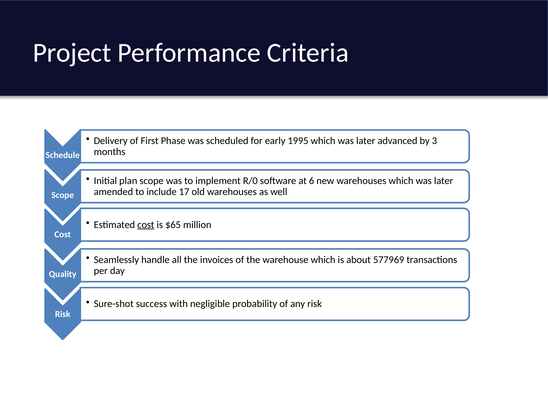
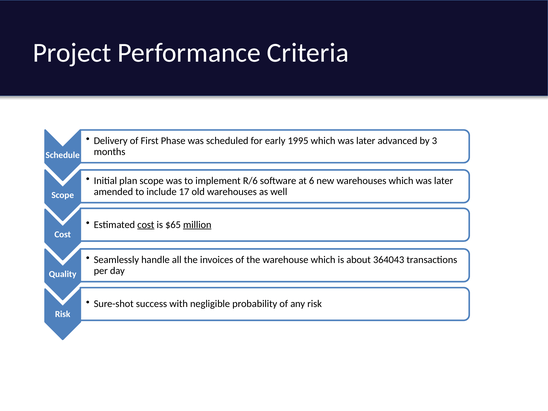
R/0: R/0 -> R/6
million underline: none -> present
577969: 577969 -> 364043
